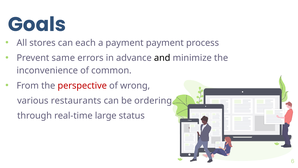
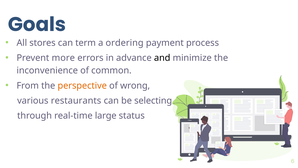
each: each -> term
a payment: payment -> ordering
same: same -> more
perspective colour: red -> orange
ordering: ordering -> selecting
